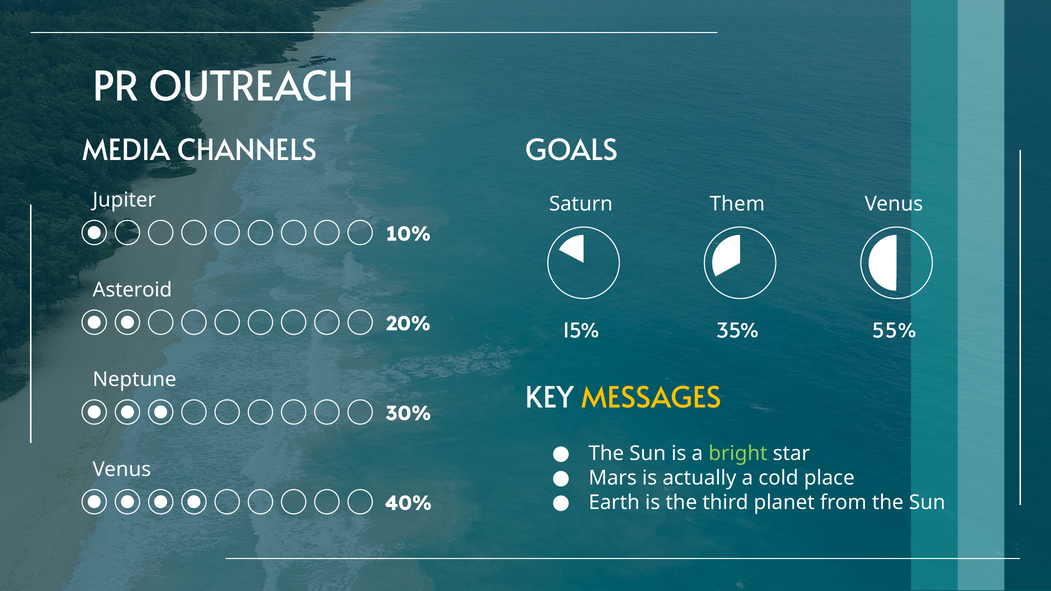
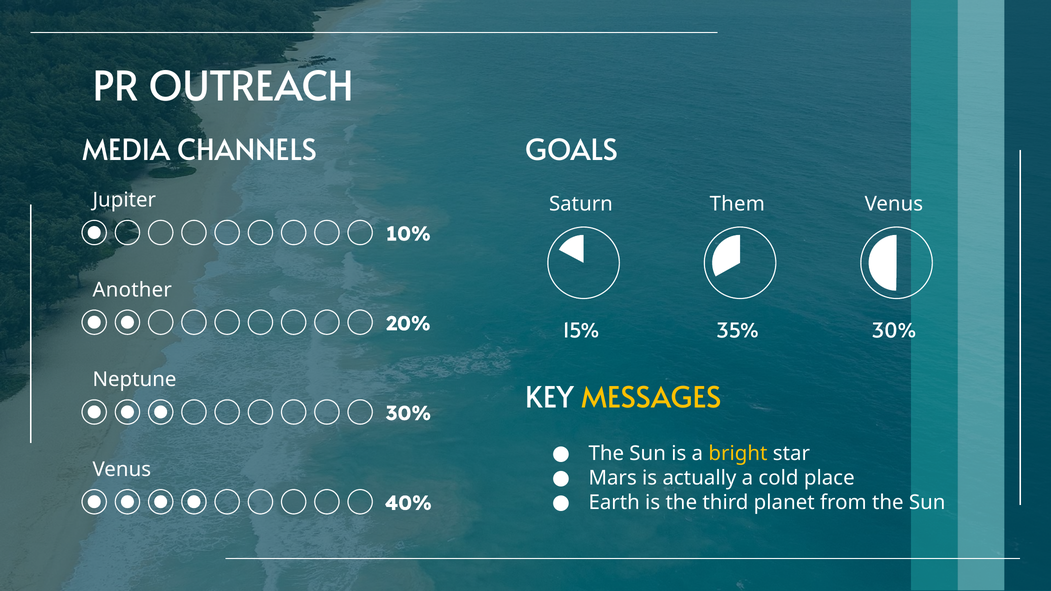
Asteroid: Asteroid -> Another
55% at (894, 331): 55% -> 30%
bright colour: light green -> yellow
